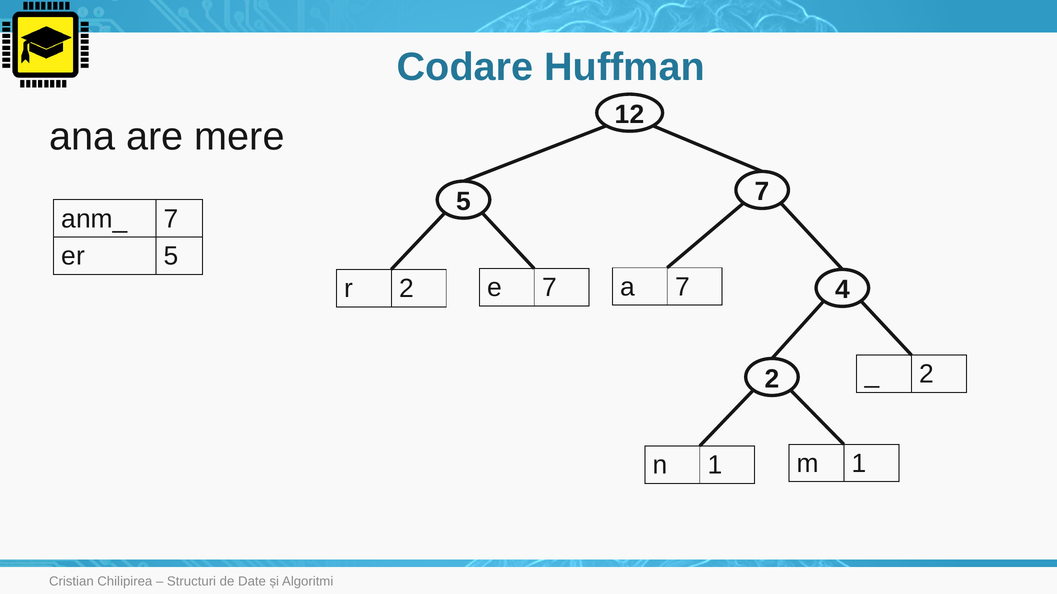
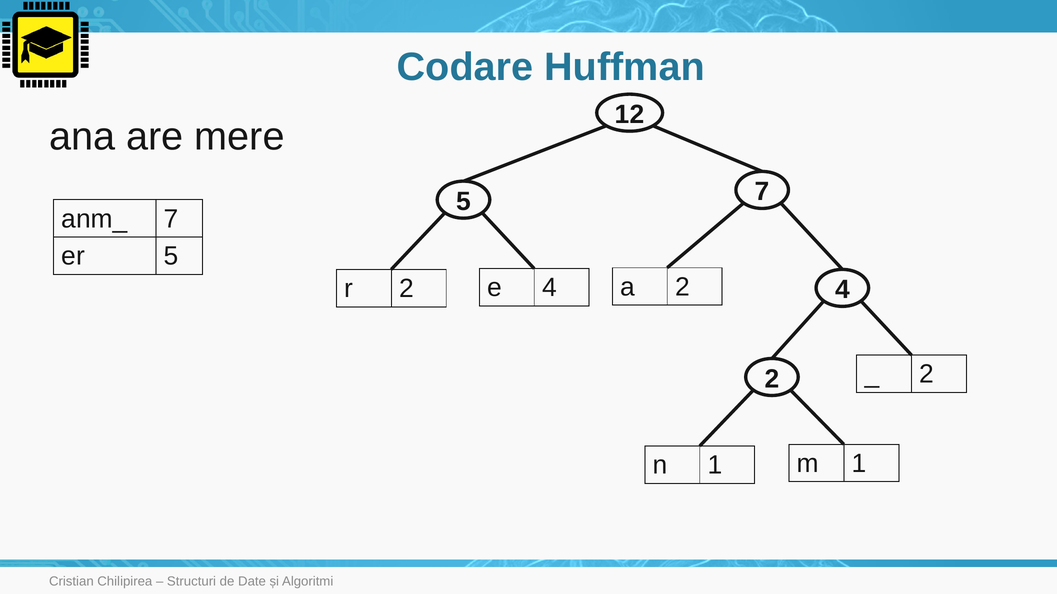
a 7: 7 -> 2
e 7: 7 -> 4
